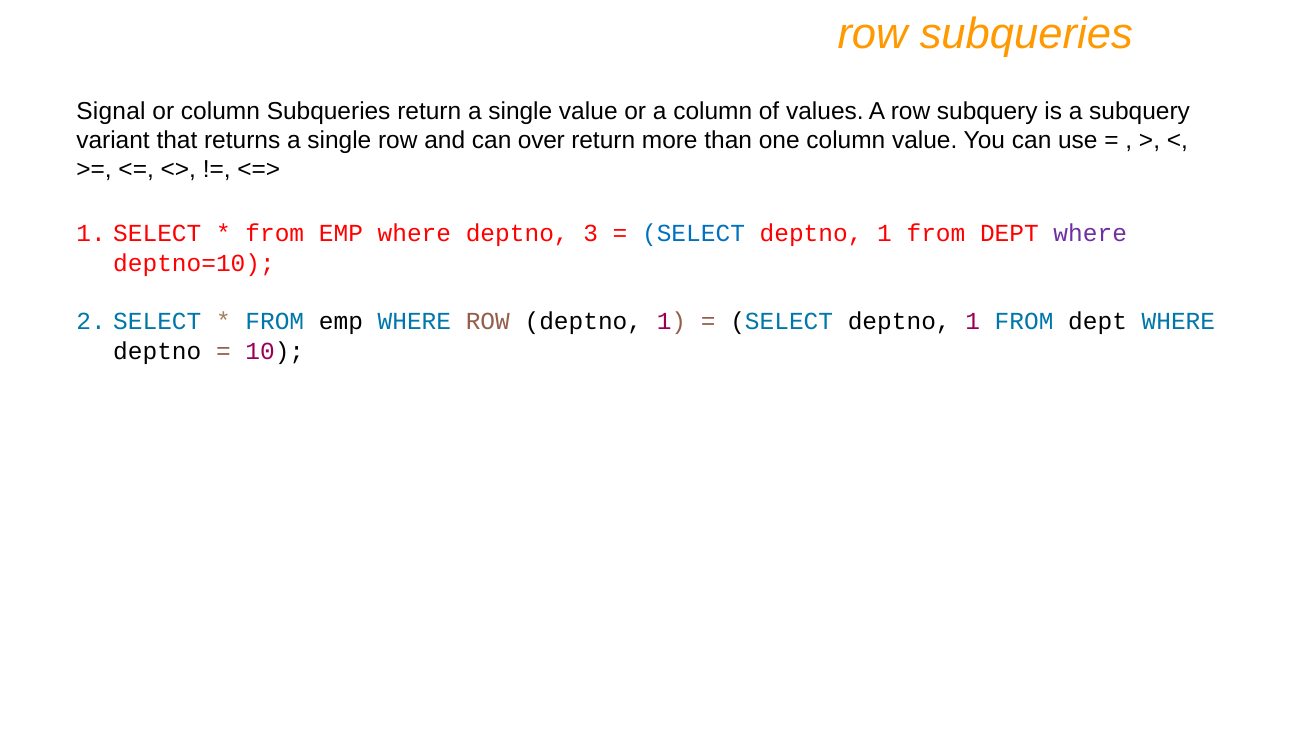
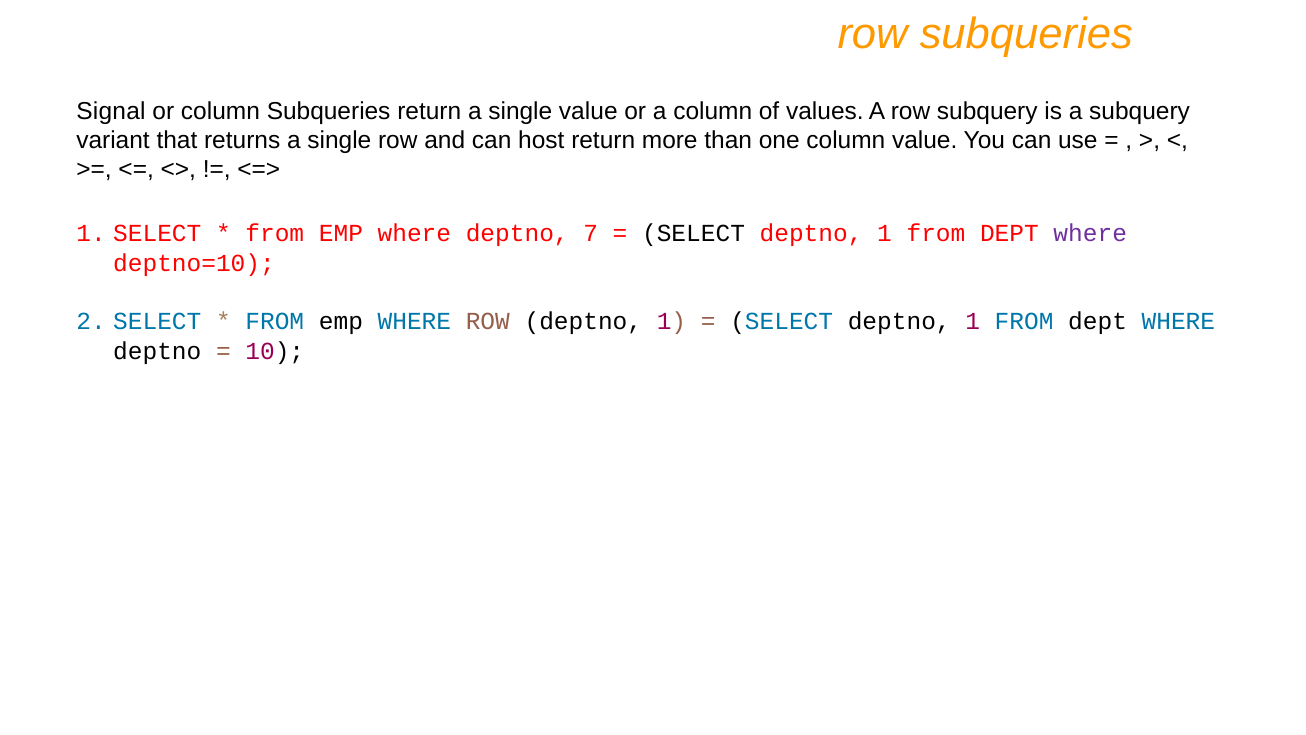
over: over -> host
3: 3 -> 7
SELECT at (694, 233) colour: blue -> black
